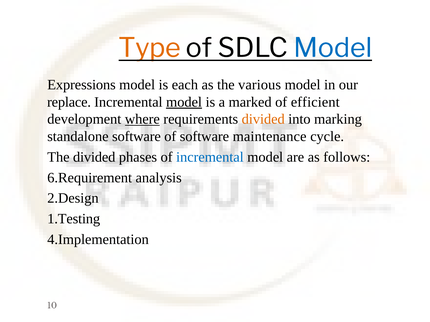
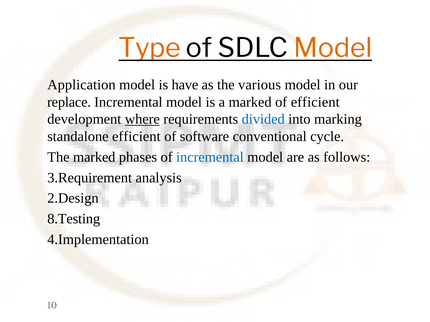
Model at (333, 48) colour: blue -> orange
Expressions: Expressions -> Application
each: each -> have
model at (184, 102) underline: present -> none
divided at (263, 119) colour: orange -> blue
standalone software: software -> efficient
maintenance: maintenance -> conventional
The divided: divided -> marked
6.Requirement: 6.Requirement -> 3.Requirement
1.Testing: 1.Testing -> 8.Testing
